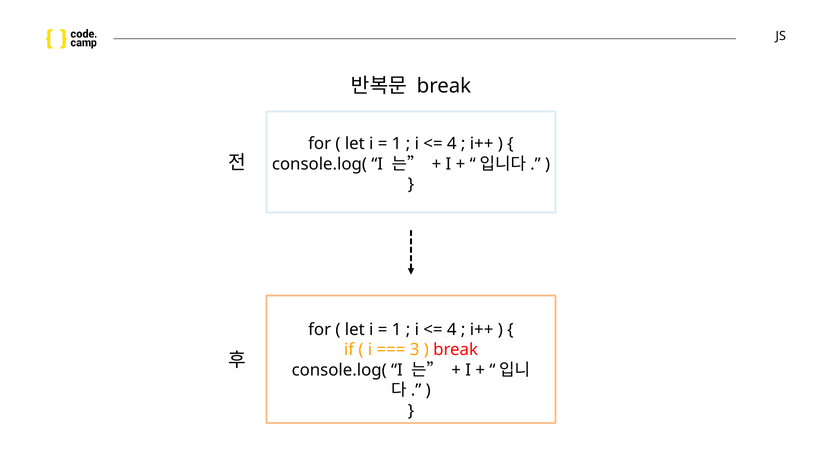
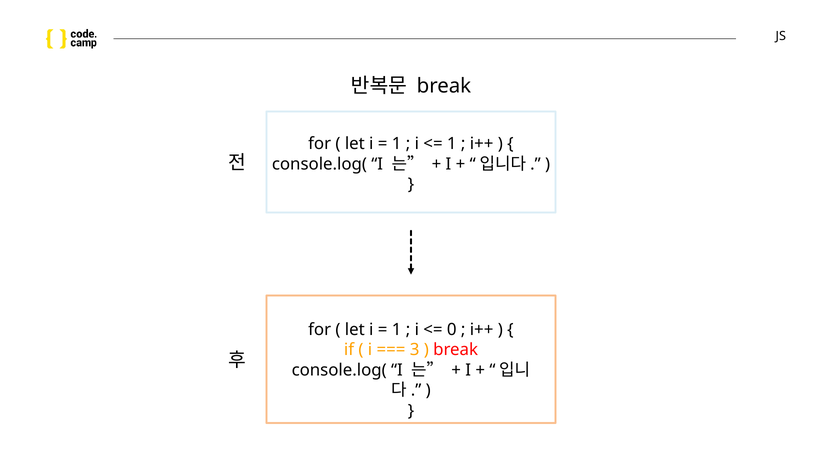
4 at (452, 144): 4 -> 1
4 at (452, 330): 4 -> 0
